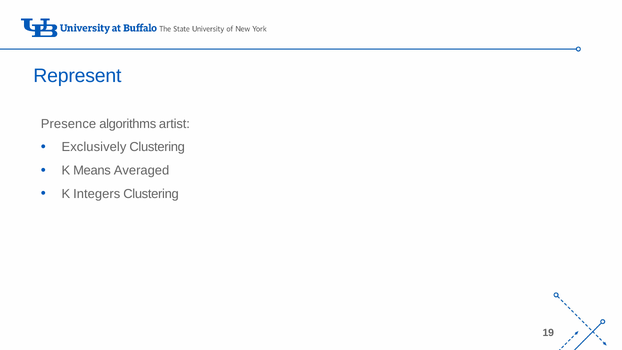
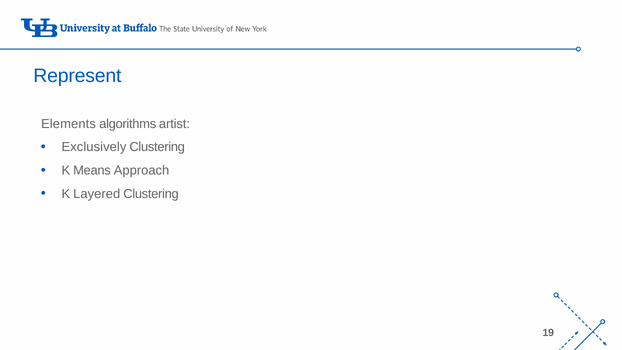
Presence: Presence -> Elements
Averaged: Averaged -> Approach
Integers: Integers -> Layered
